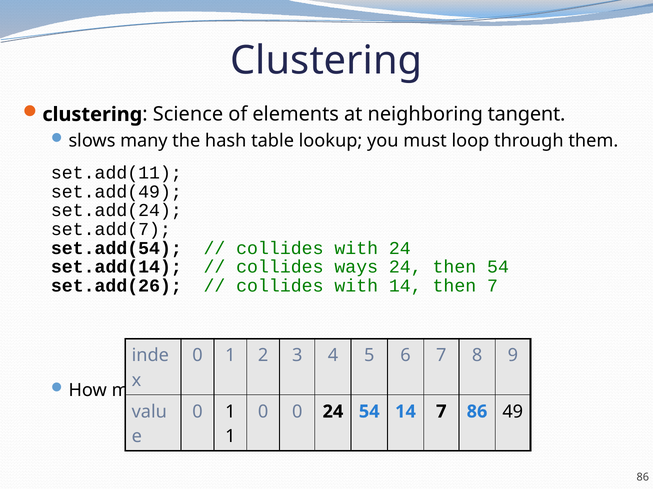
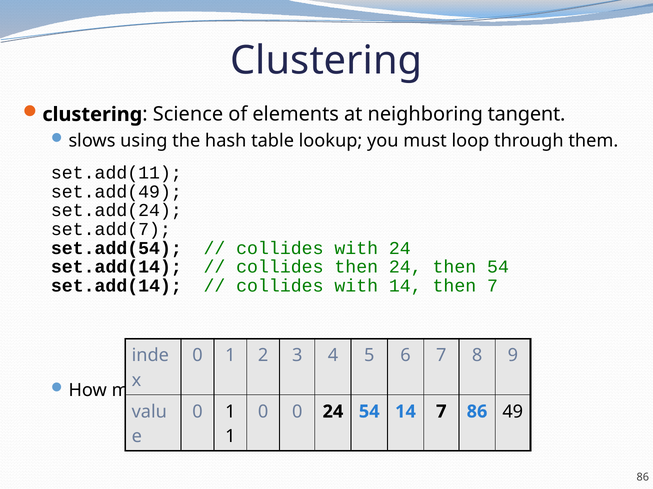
slows many: many -> using
collides ways: ways -> then
set.add(26 at (116, 286): set.add(26 -> set.add(14
